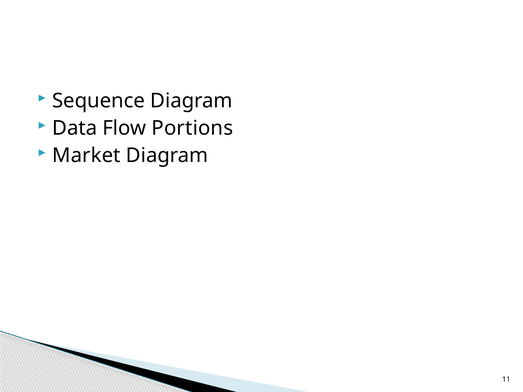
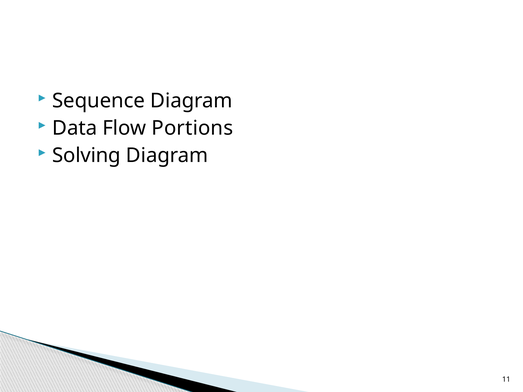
Market: Market -> Solving
